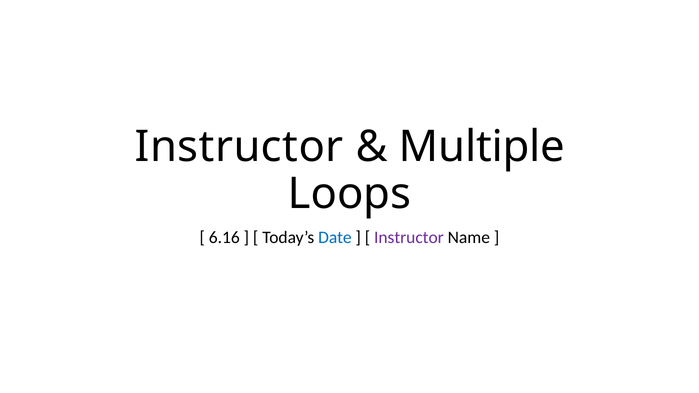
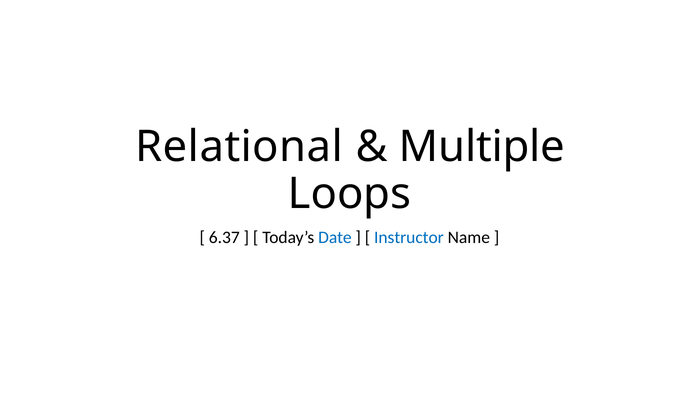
Instructor at (239, 147): Instructor -> Relational
6.16: 6.16 -> 6.37
Instructor at (409, 238) colour: purple -> blue
